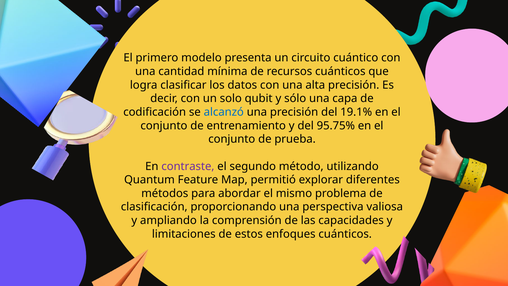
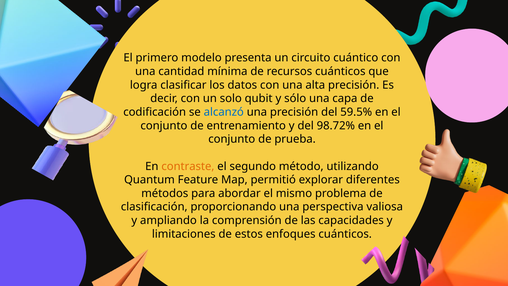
19.1%: 19.1% -> 59.5%
95.75%: 95.75% -> 98.72%
contraste colour: purple -> orange
